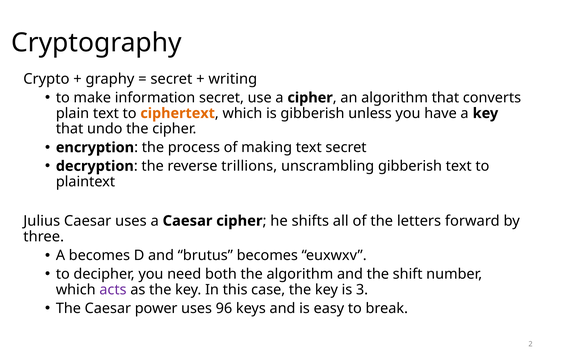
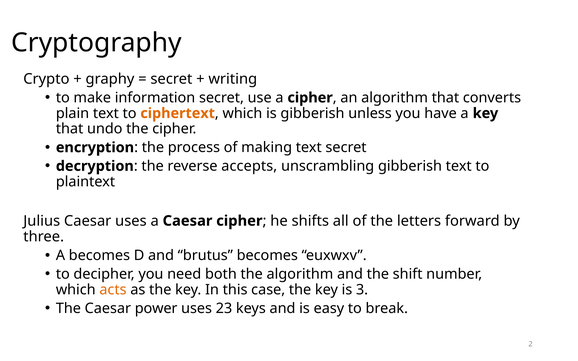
trillions: trillions -> accepts
acts colour: purple -> orange
96: 96 -> 23
